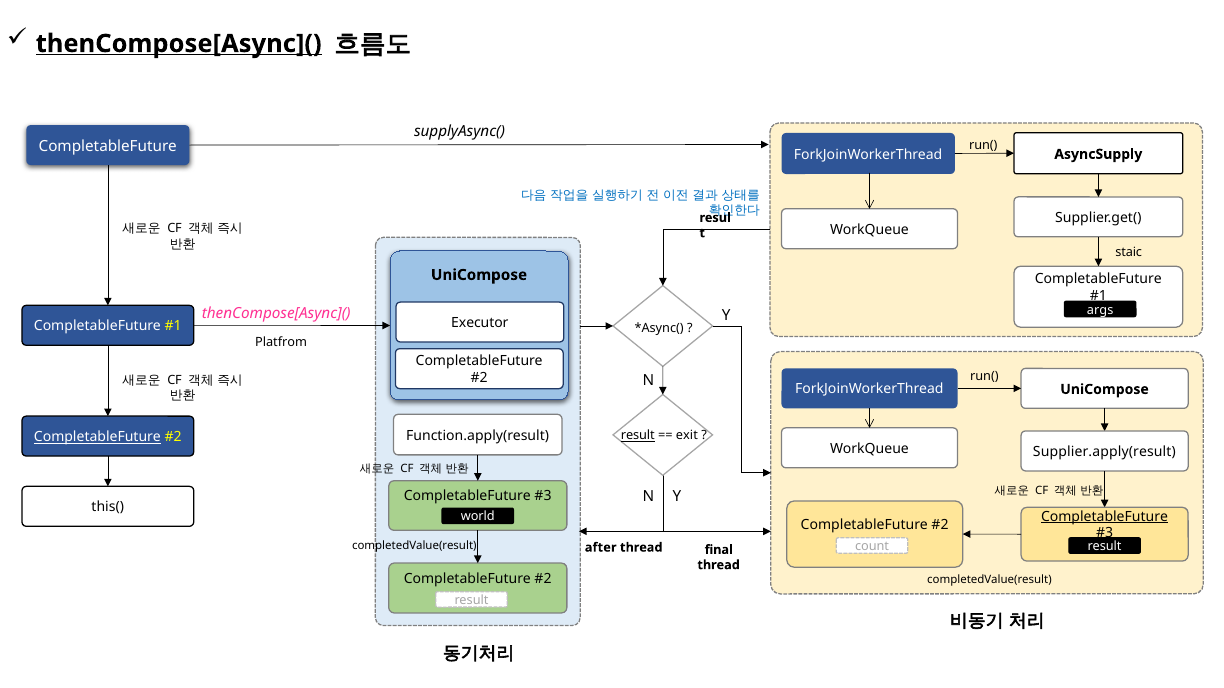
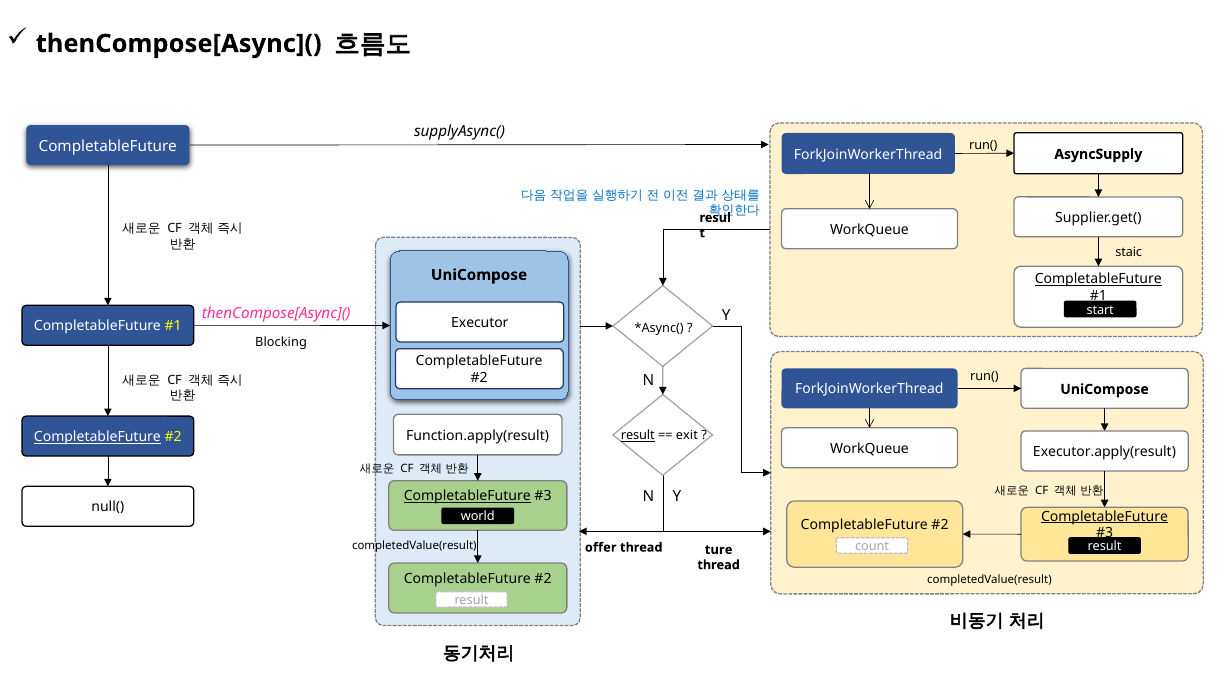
thenCompose[Async]( at (179, 44) underline: present -> none
CompletableFuture at (1098, 279) underline: none -> present
args: args -> start
Platfrom: Platfrom -> Blocking
Supplier.apply(result: Supplier.apply(result -> Executor.apply(result
CompletableFuture at (467, 497) underline: none -> present
this(: this( -> null(
after: after -> offer
final: final -> ture
